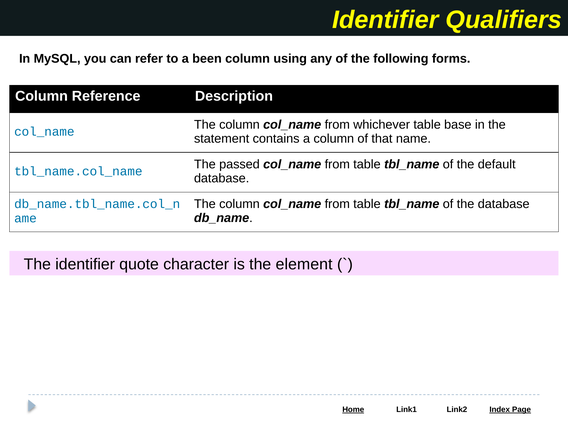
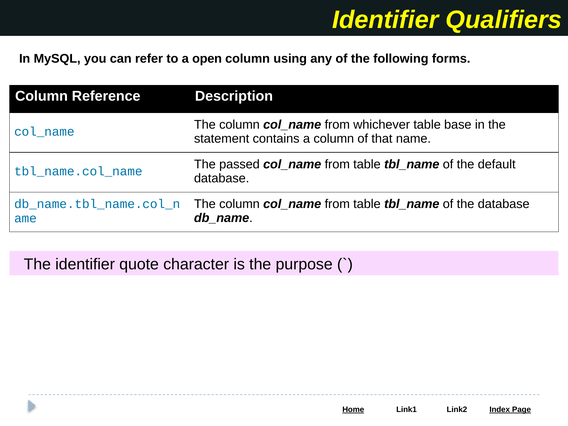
been: been -> open
element: element -> purpose
